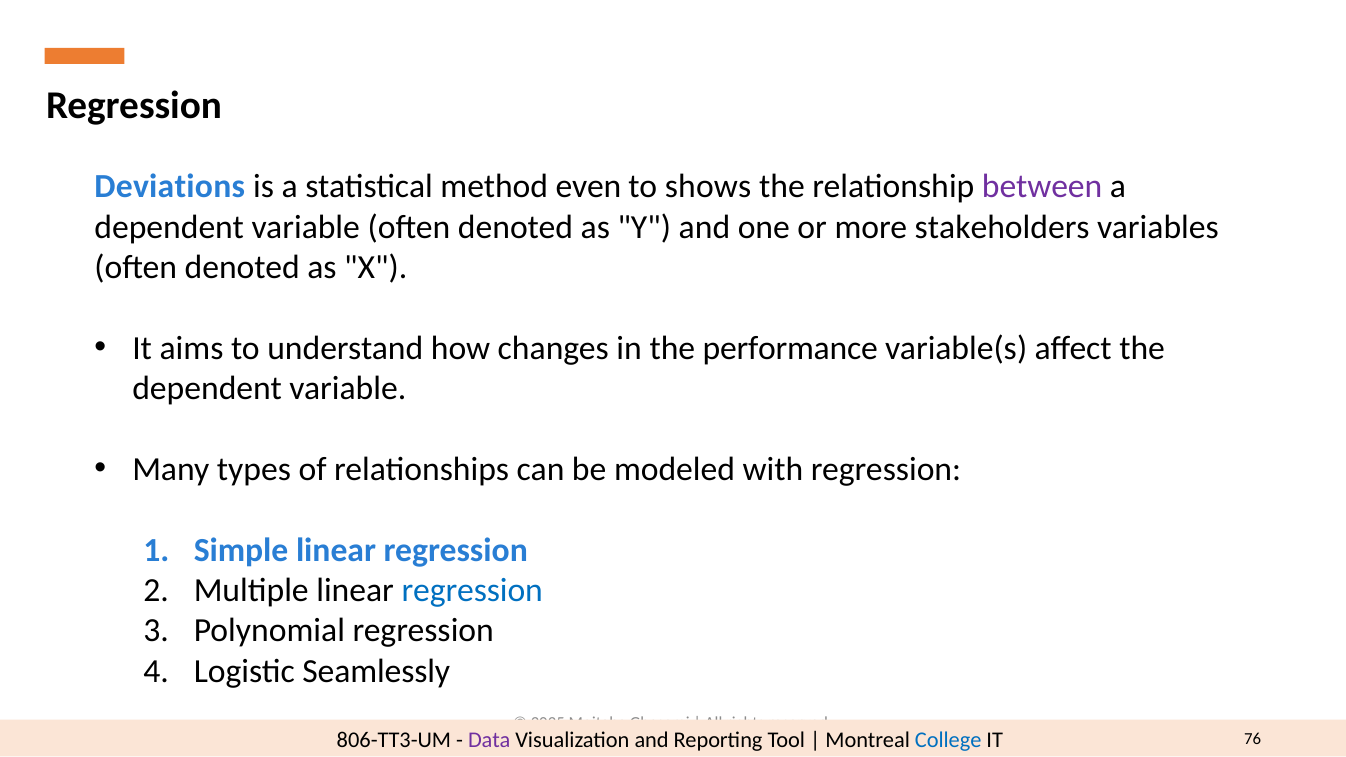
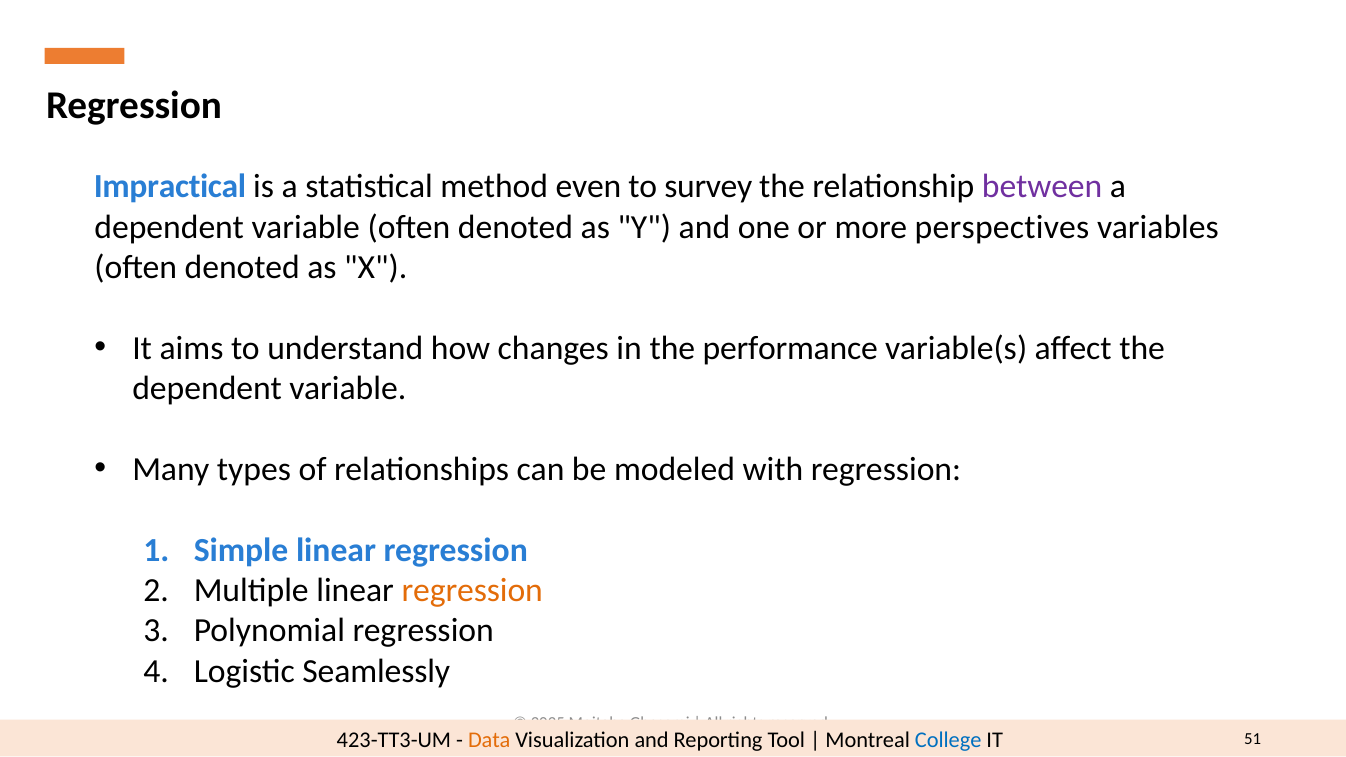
Deviations: Deviations -> Impractical
shows: shows -> survey
stakeholders: stakeholders -> perspectives
regression at (472, 590) colour: blue -> orange
806-TT3-UM: 806-TT3-UM -> 423-TT3-UM
Data colour: purple -> orange
76: 76 -> 51
